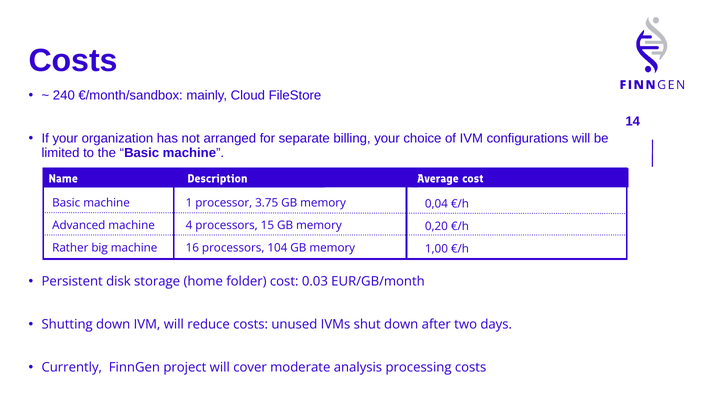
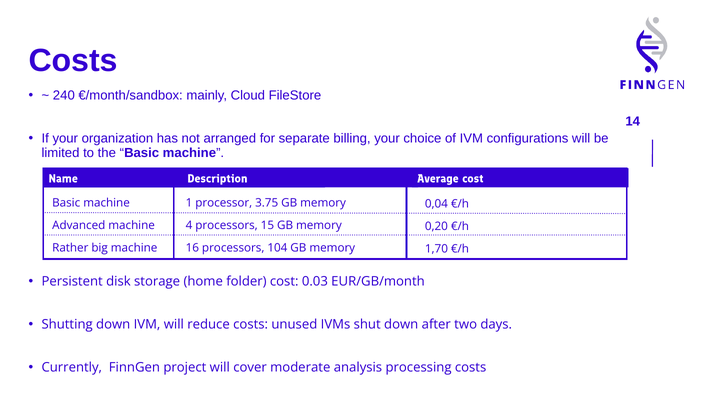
1,00: 1,00 -> 1,70
